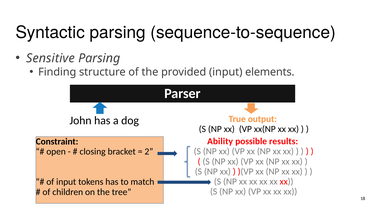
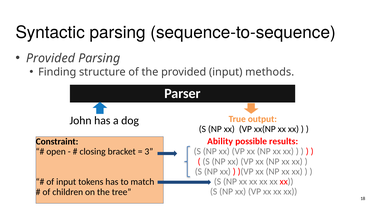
Sensitive at (50, 58): Sensitive -> Provided
elements: elements -> methods
2: 2 -> 3
